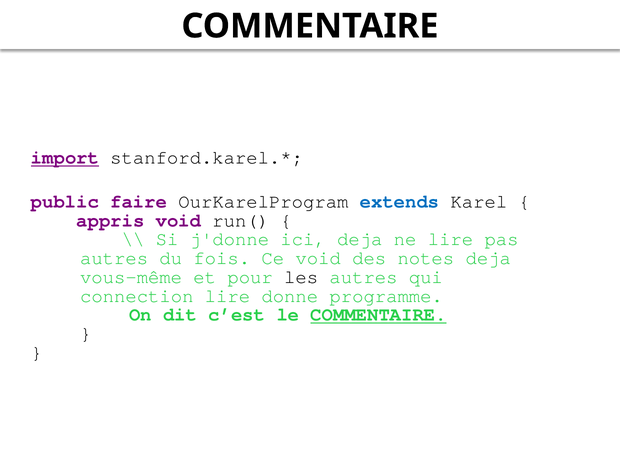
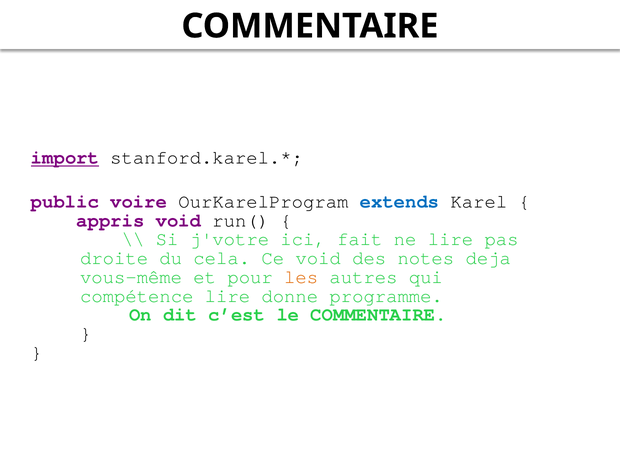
faire: faire -> voire
j'donne: j'donne -> j'votre
ici deja: deja -> fait
autres at (114, 258): autres -> droite
fois: fois -> cela
les colour: black -> orange
connection: connection -> compétence
COMMENTAIRE at (379, 315) underline: present -> none
